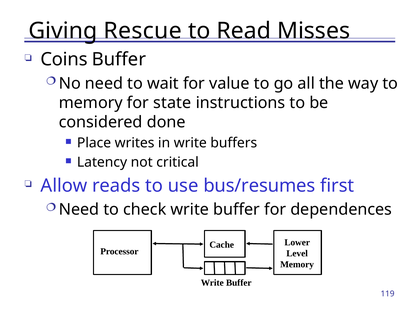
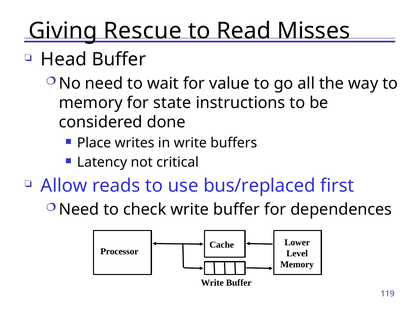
Coins: Coins -> Head
bus/resumes: bus/resumes -> bus/replaced
